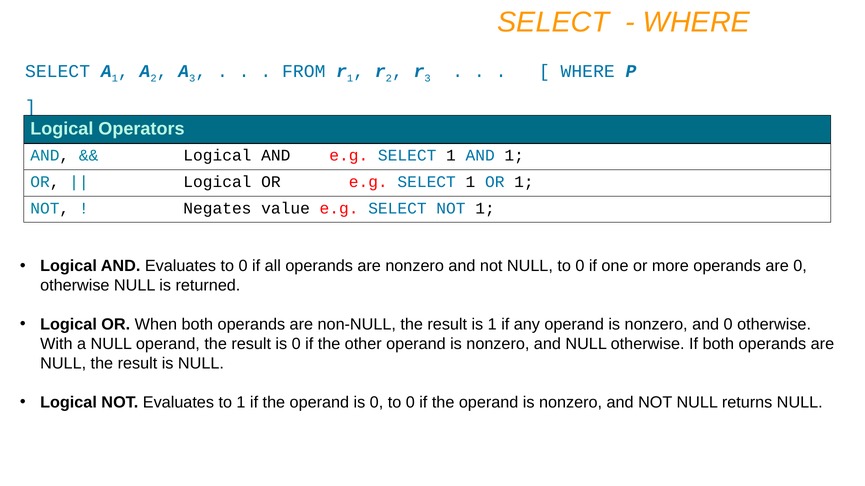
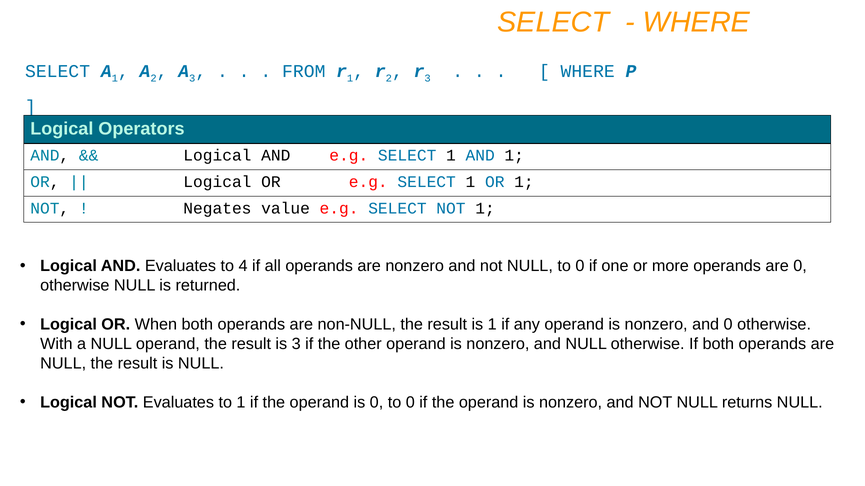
Evaluates to 0: 0 -> 4
result is 0: 0 -> 3
